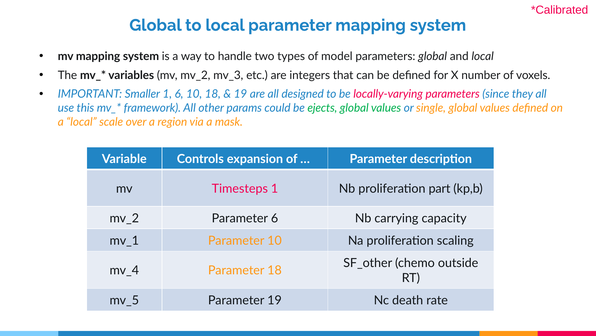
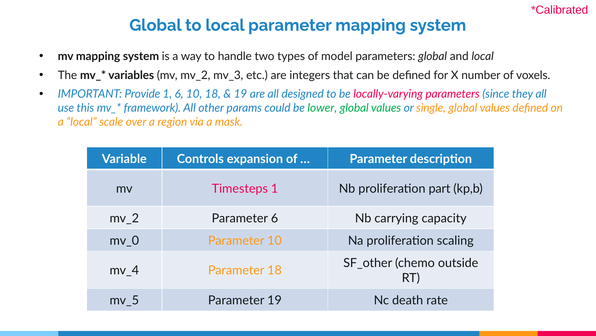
Smaller: Smaller -> Provide
ejects: ejects -> lower
mv_1: mv_1 -> mv_0
